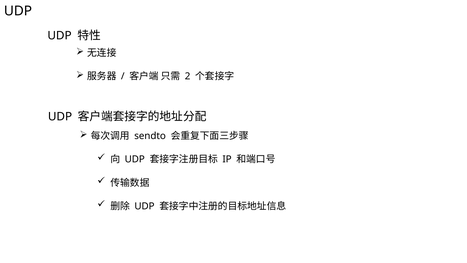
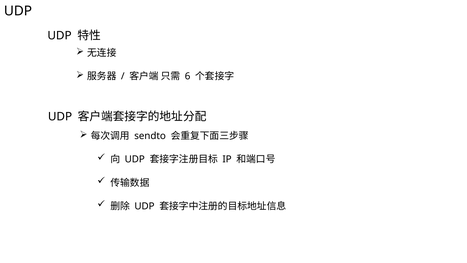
2: 2 -> 6
